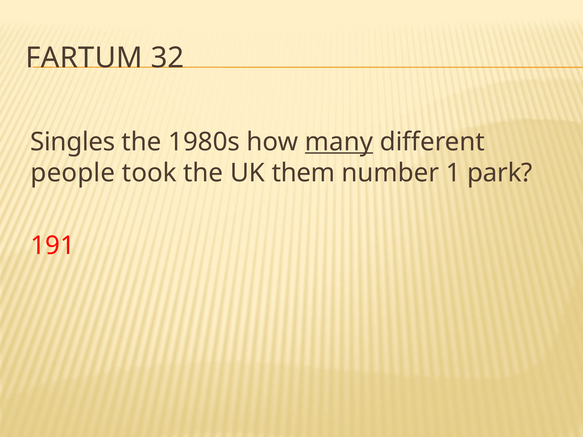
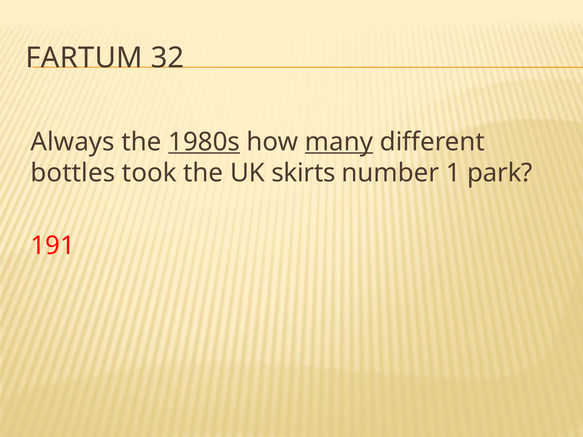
Singles: Singles -> Always
1980s underline: none -> present
people: people -> bottles
them: them -> skirts
